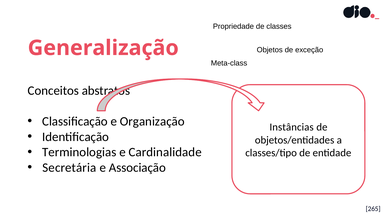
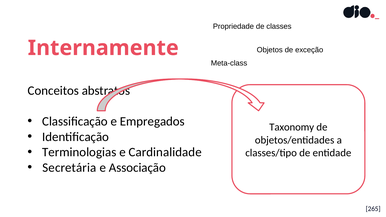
Generalização: Generalização -> Internamente
Organização: Organização -> Empregados
Instâncias: Instâncias -> Taxonomy
